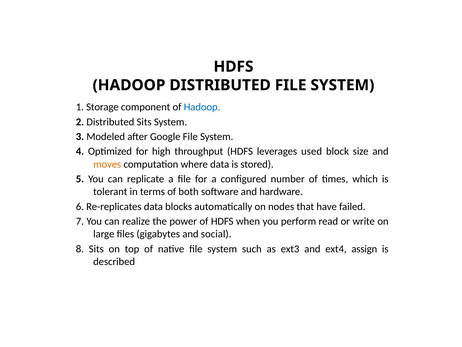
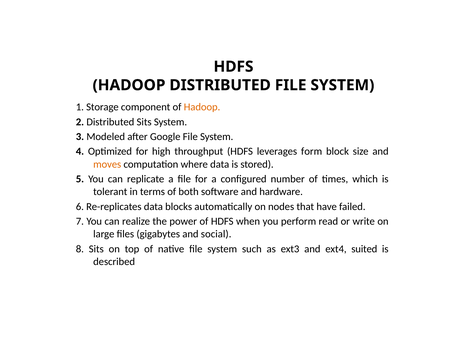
Hadoop at (202, 107) colour: blue -> orange
used: used -> form
assign: assign -> suited
